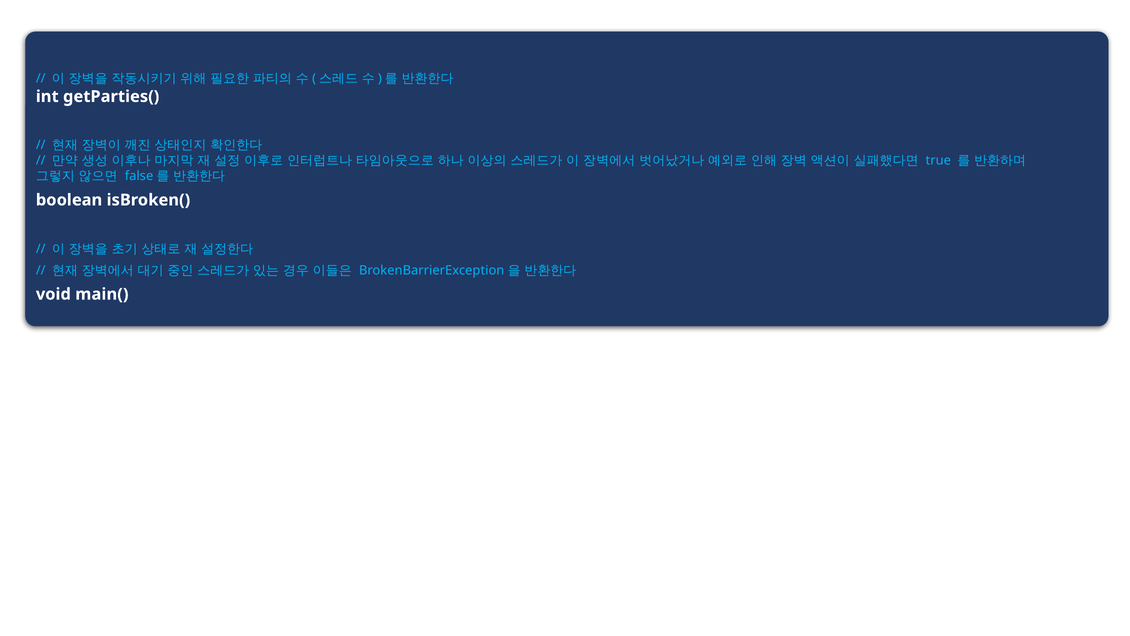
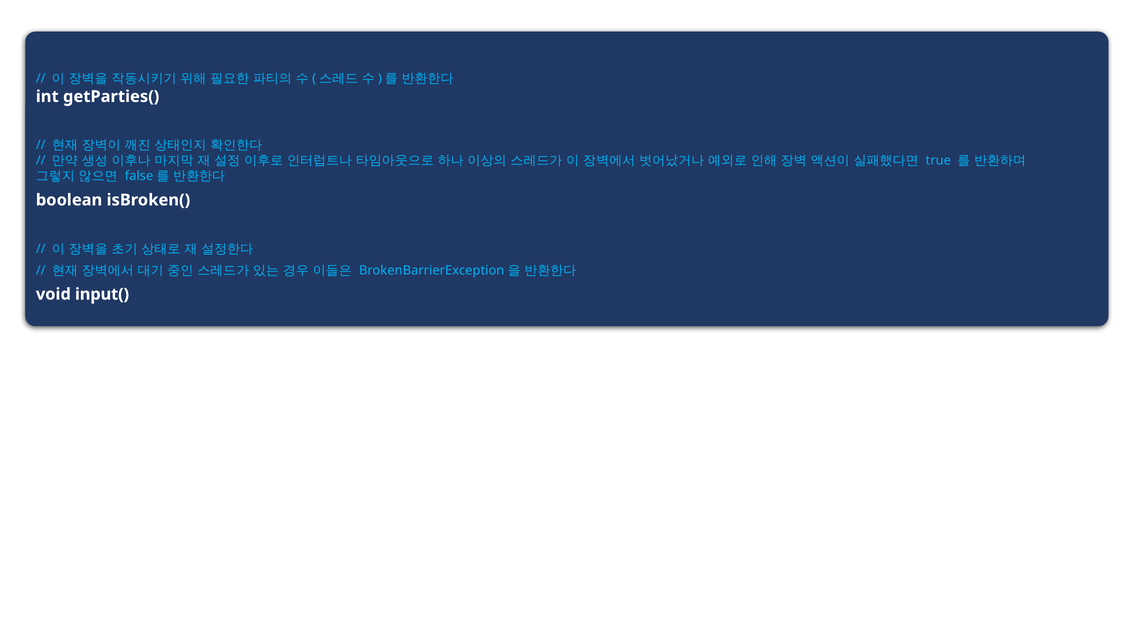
main(: main( -> input(
